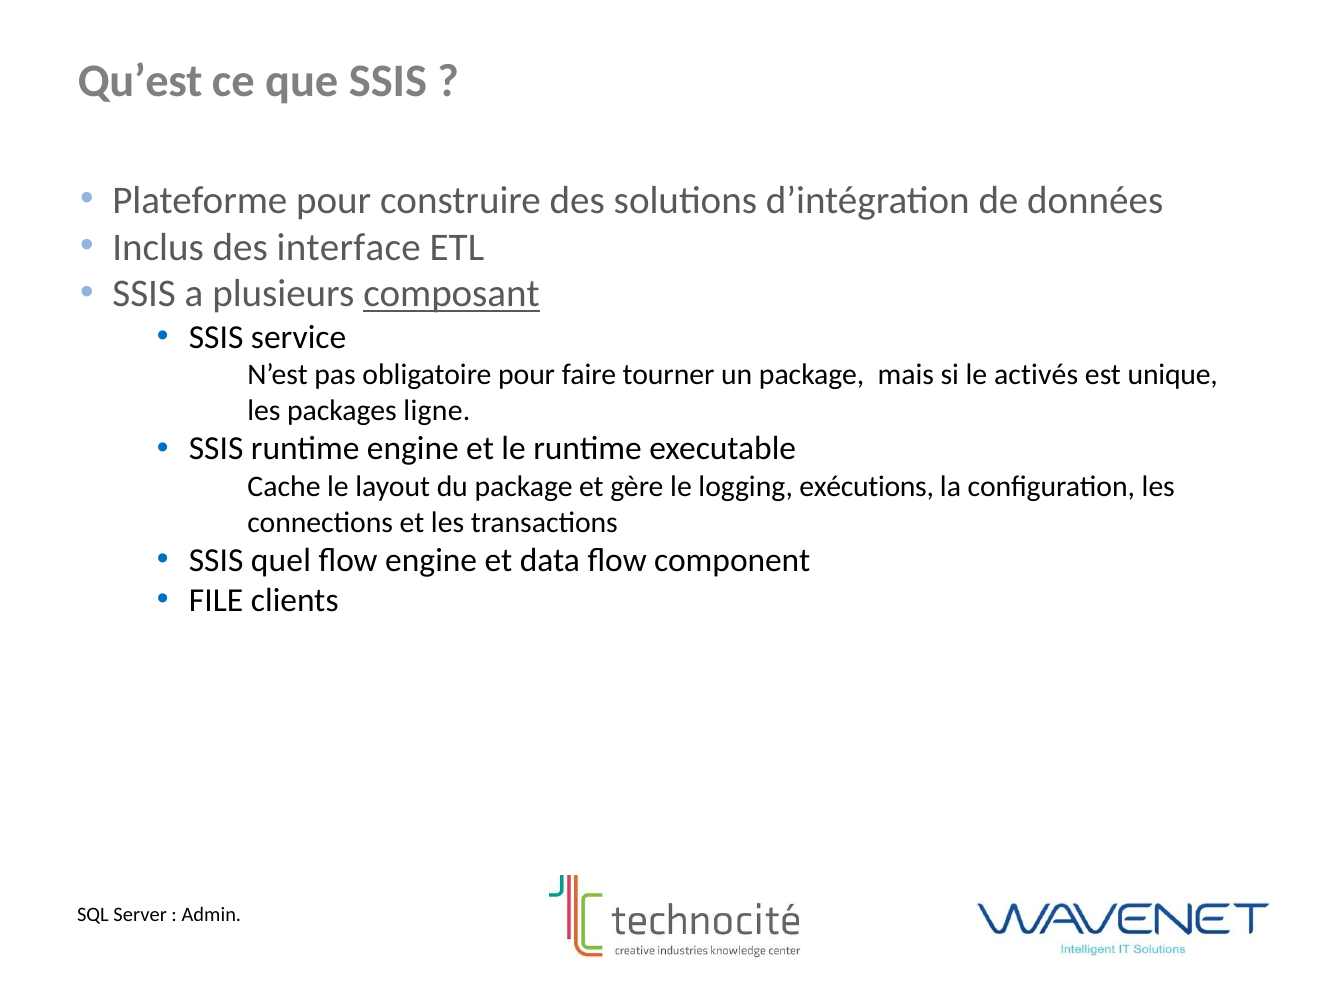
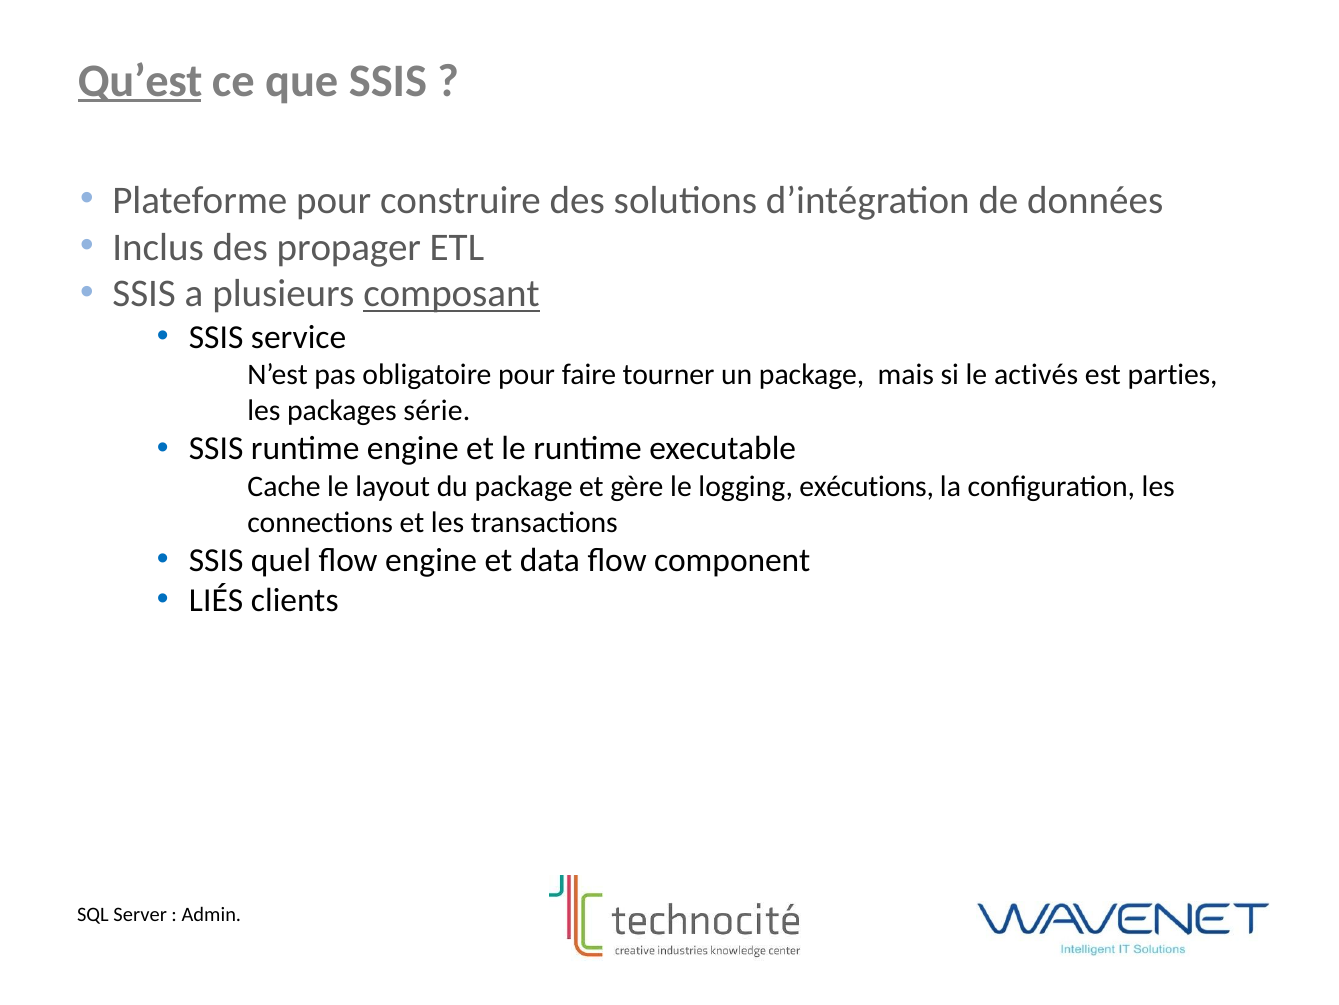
Qu’est underline: none -> present
interface: interface -> propager
unique: unique -> parties
ligne: ligne -> série
FILE: FILE -> LIÉS
